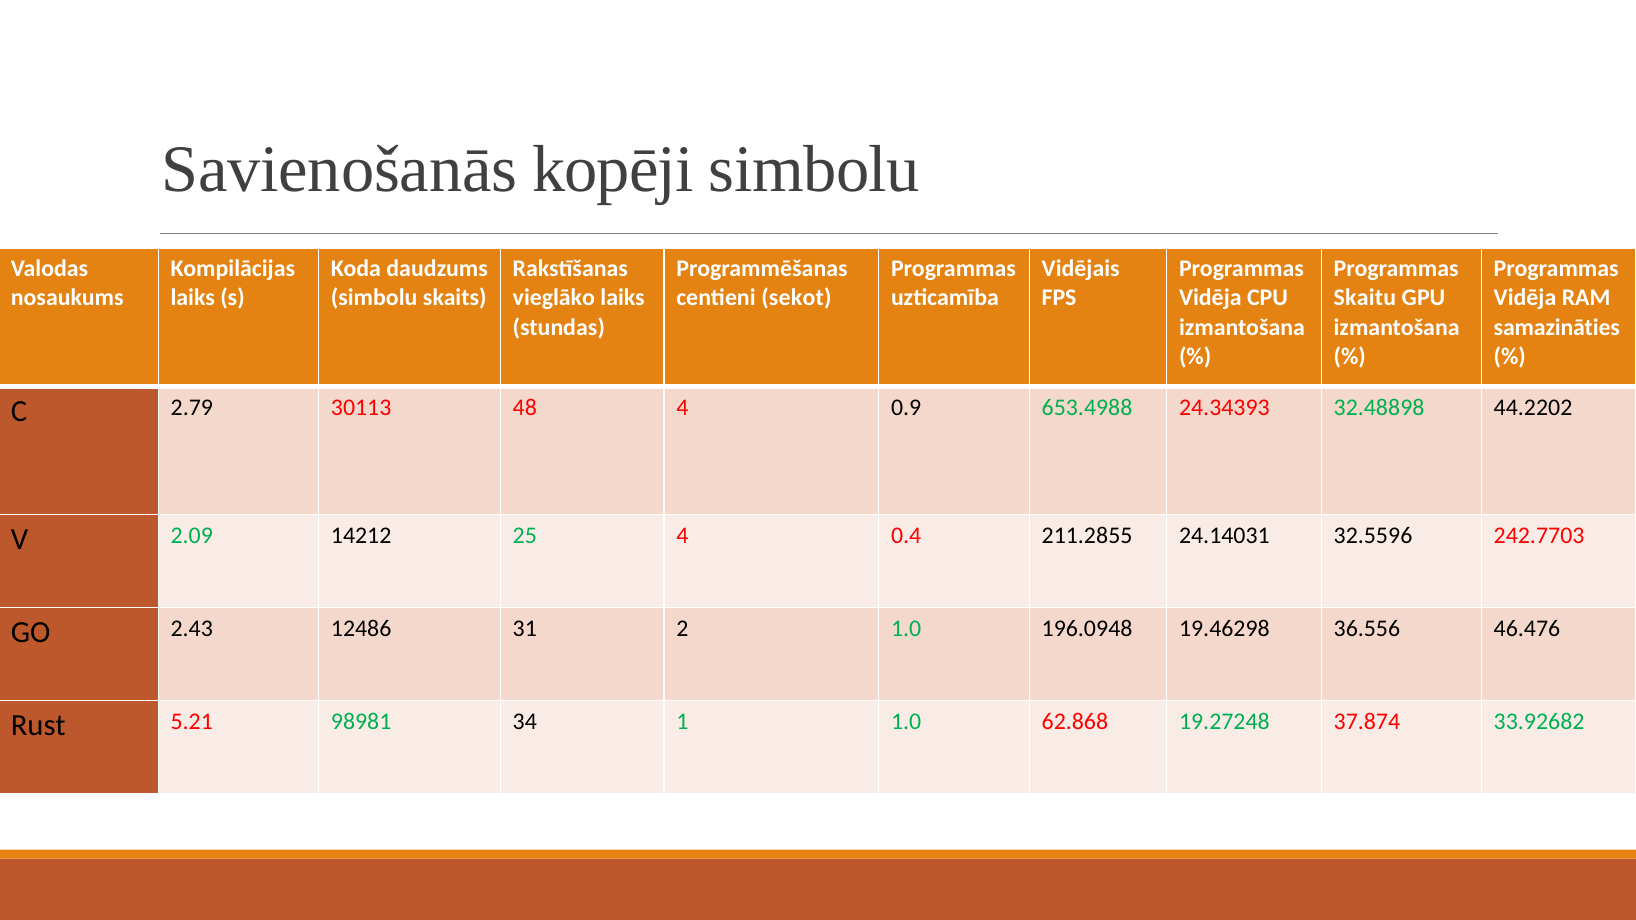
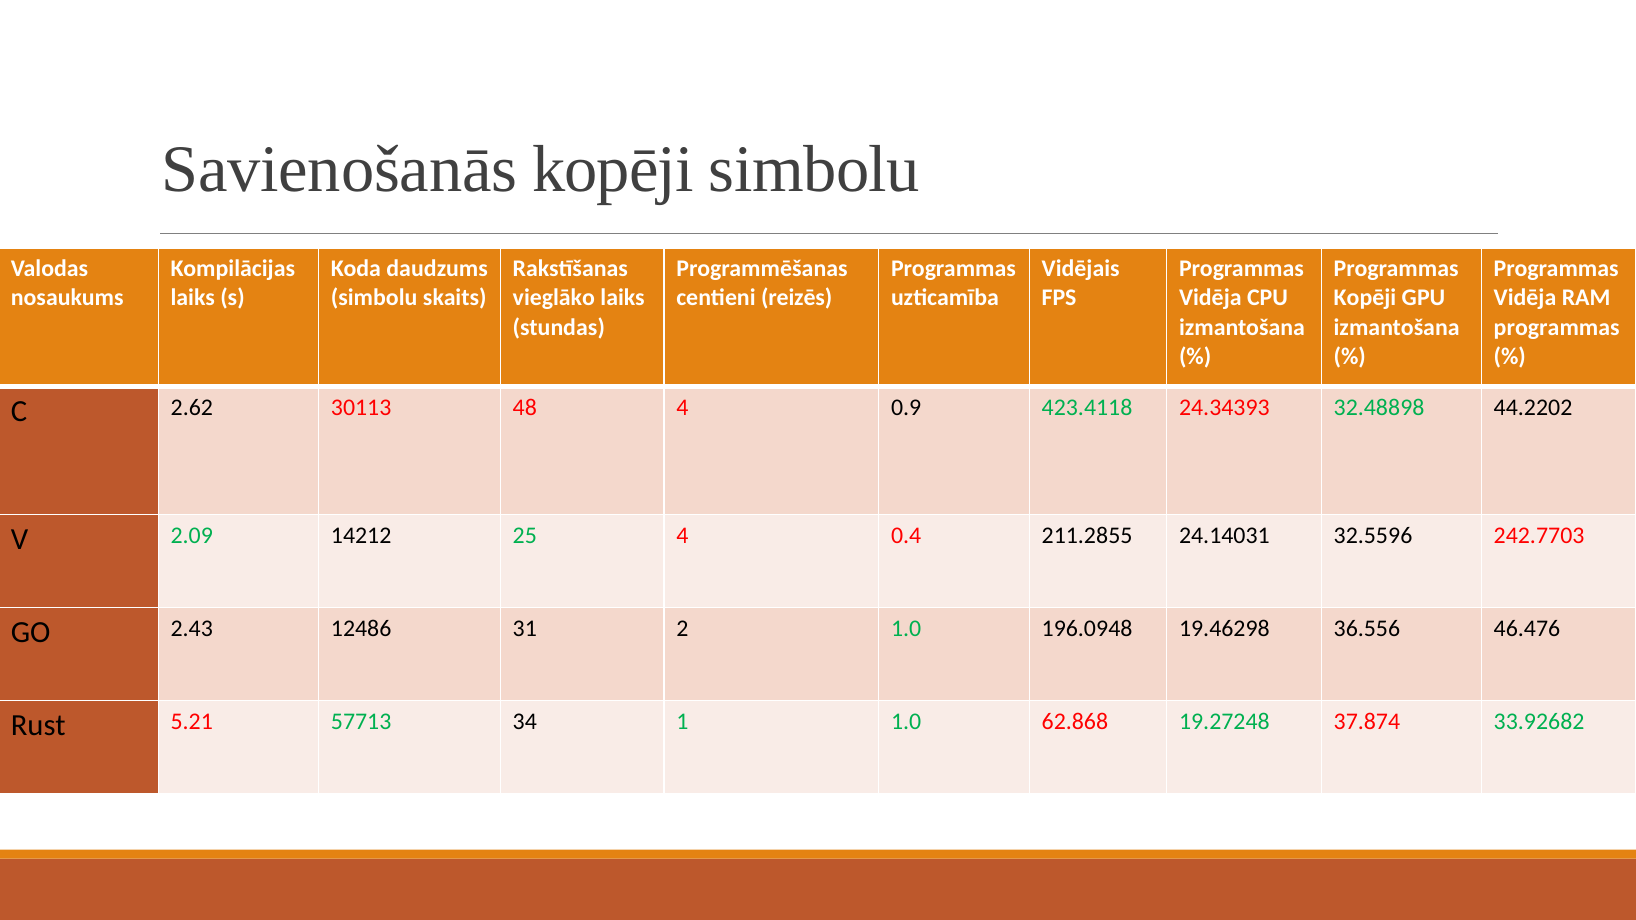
sekot: sekot -> reizēs
Skaitu at (1365, 298): Skaitu -> Kopēji
samazināties at (1557, 327): samazināties -> programmas
2.79: 2.79 -> 2.62
653.4988: 653.4988 -> 423.4118
98981: 98981 -> 57713
